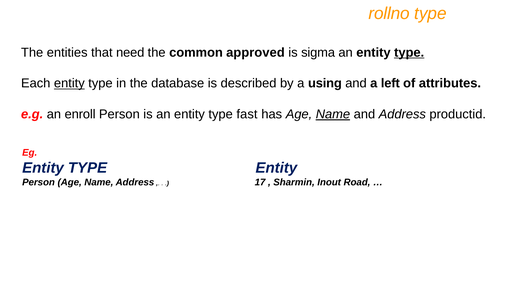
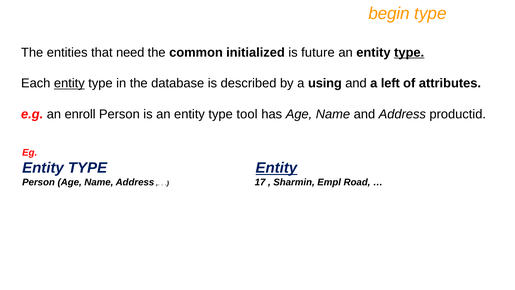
rollno: rollno -> begin
approved: approved -> initialized
sigma: sigma -> future
fast: fast -> tool
Name at (333, 114) underline: present -> none
Entity at (276, 168) underline: none -> present
Inout: Inout -> Empl
